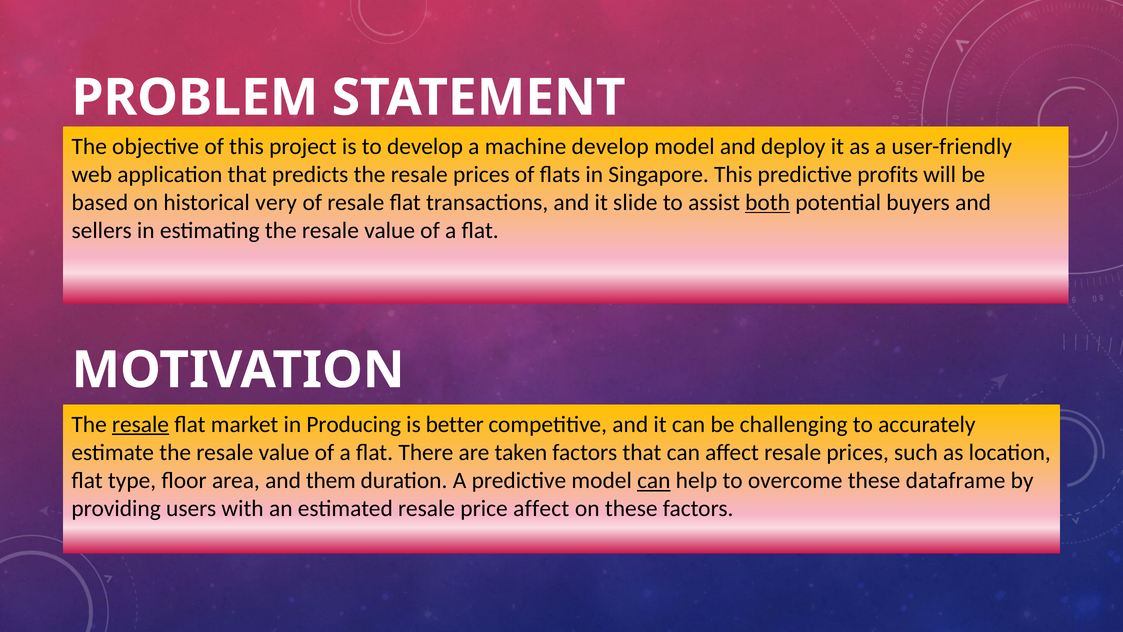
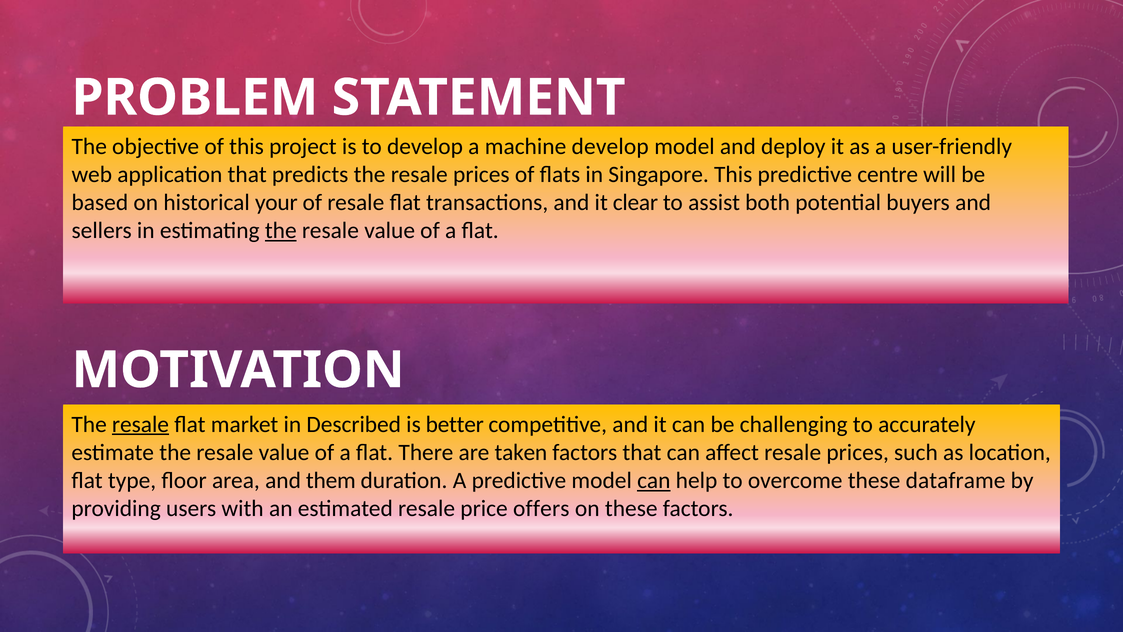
profits: profits -> centre
very: very -> your
slide: slide -> clear
both underline: present -> none
the at (281, 230) underline: none -> present
Producing: Producing -> Described
price affect: affect -> offers
